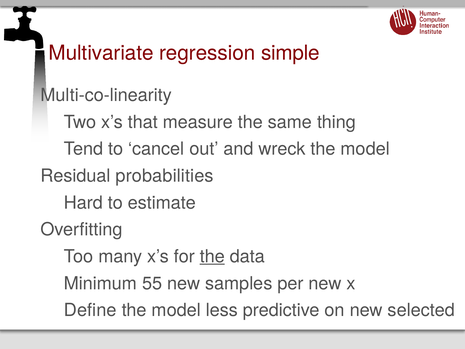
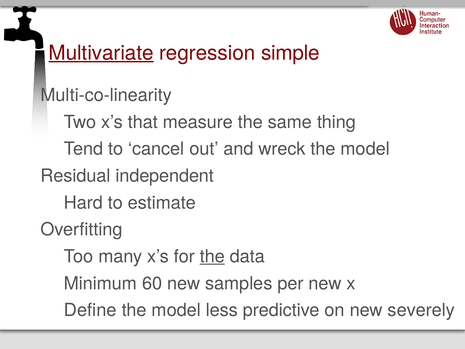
Multivariate underline: none -> present
probabilities: probabilities -> independent
55: 55 -> 60
selected: selected -> severely
